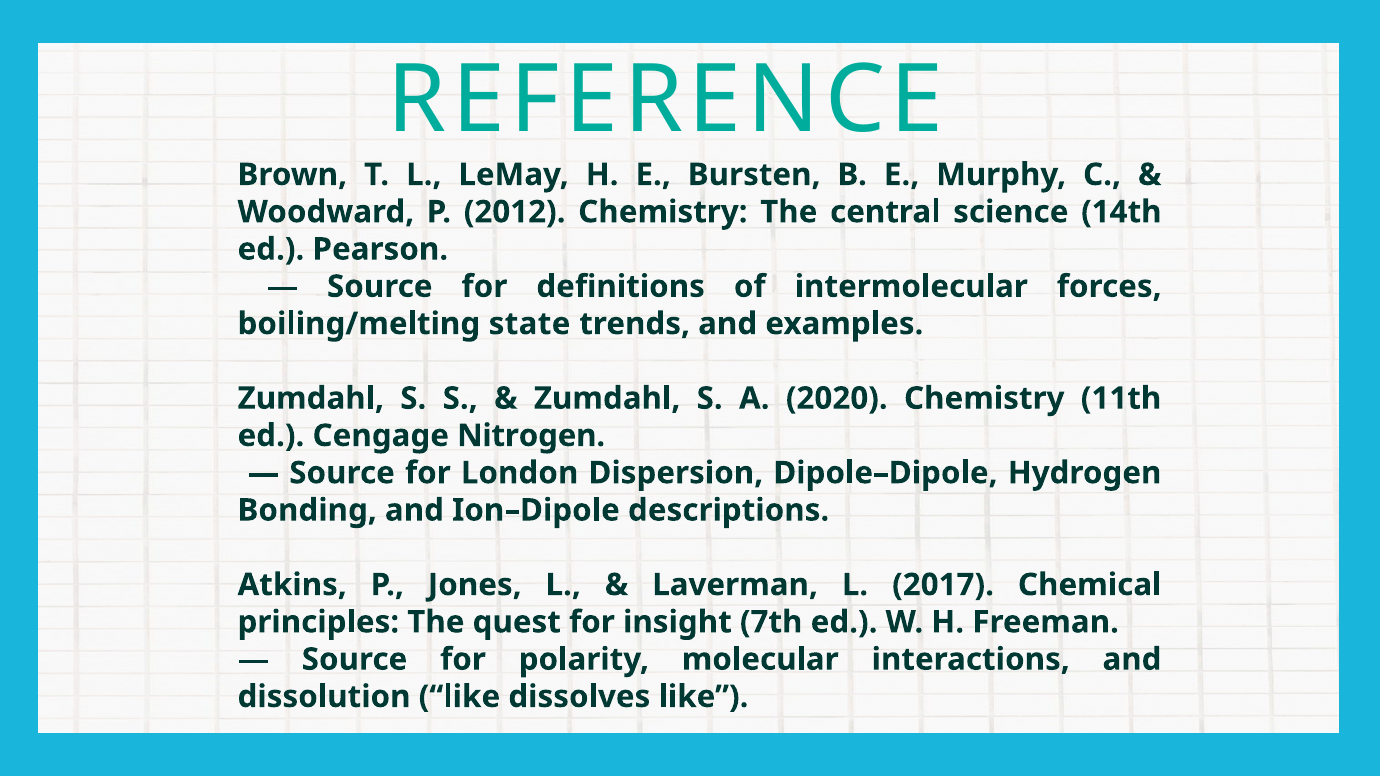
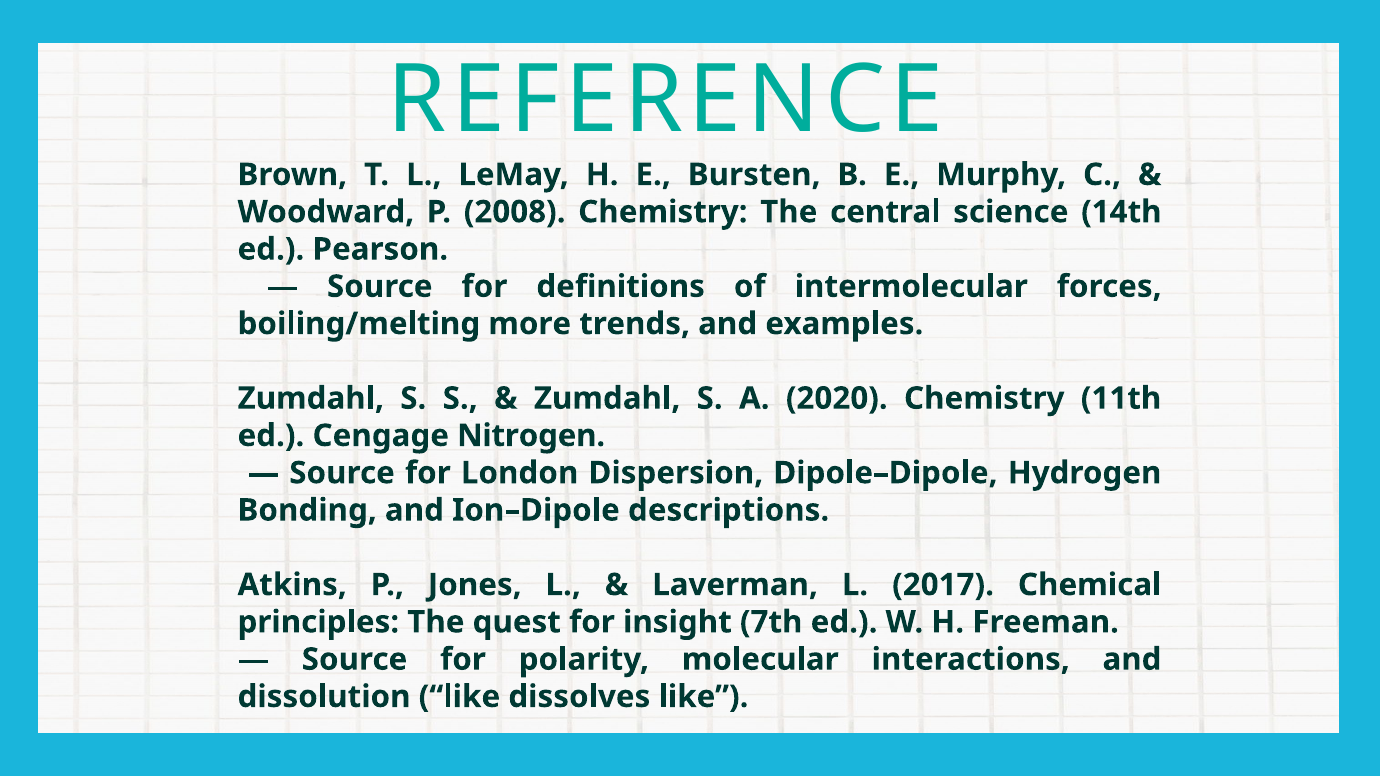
2012: 2012 -> 2008
state: state -> more
